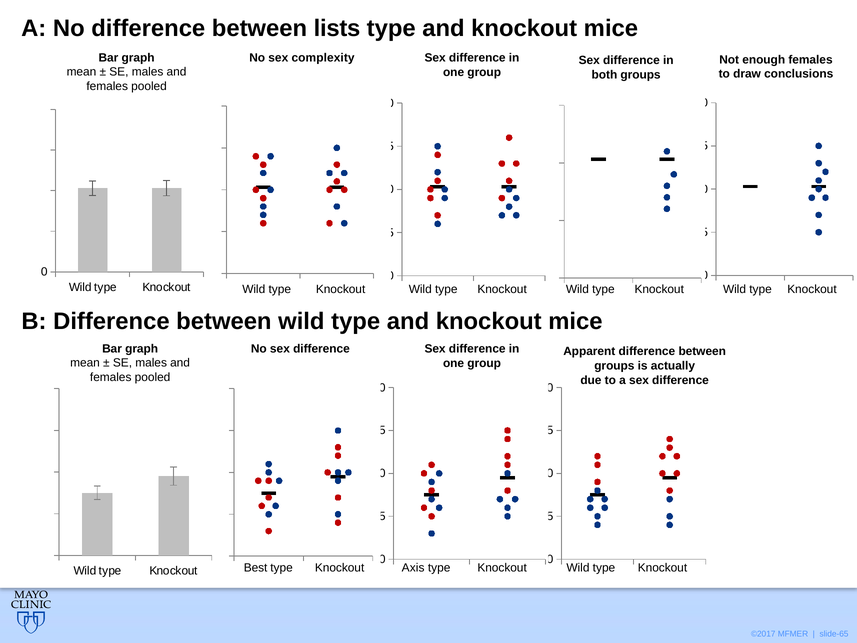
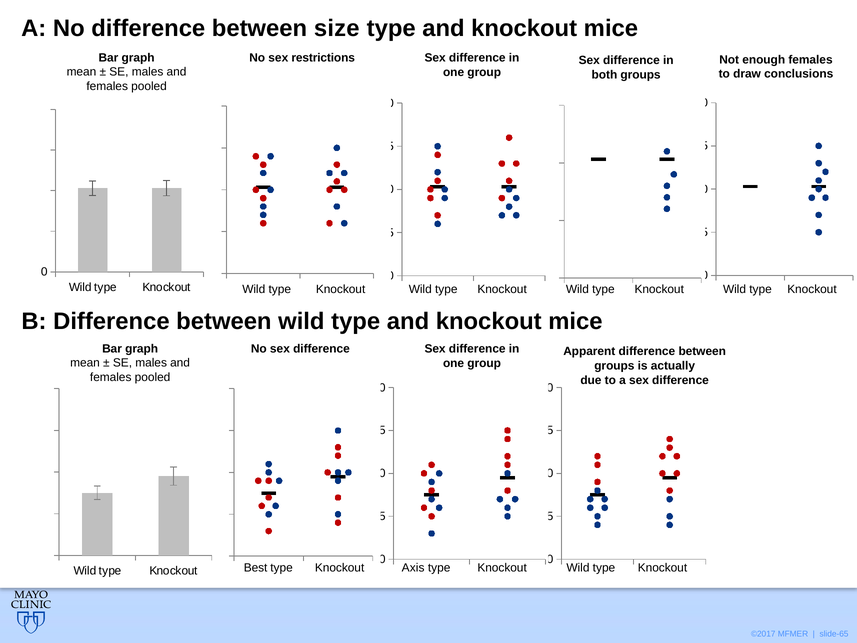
lists: lists -> size
complexity: complexity -> restrictions
